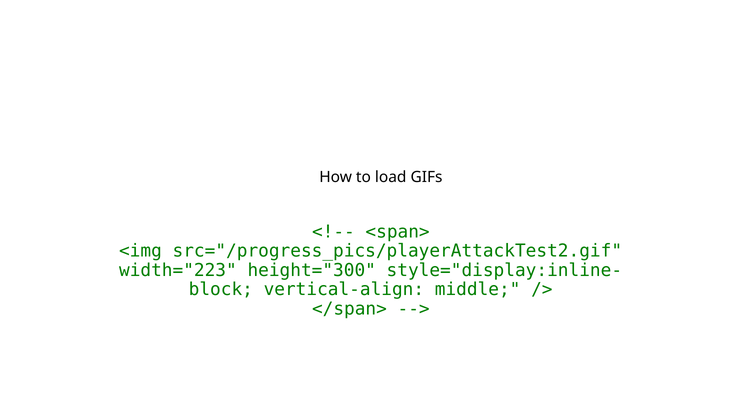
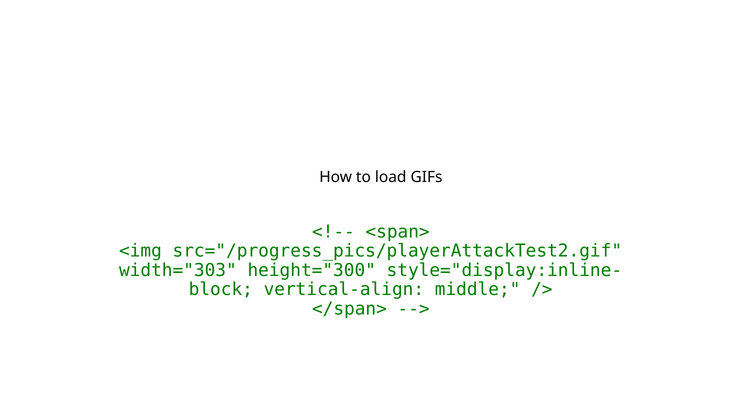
width="223: width="223 -> width="303
